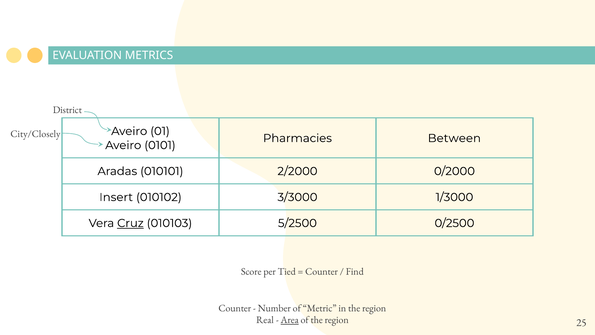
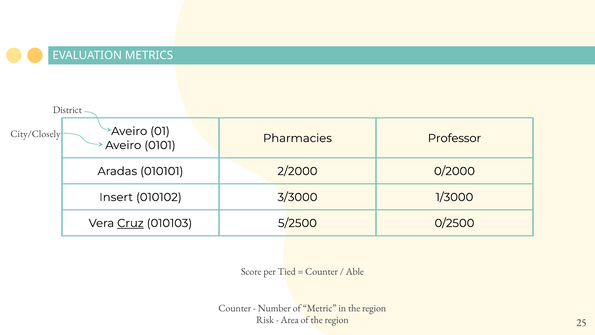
Between: Between -> Professor
Find: Find -> Able
Real: Real -> Risk
Area underline: present -> none
